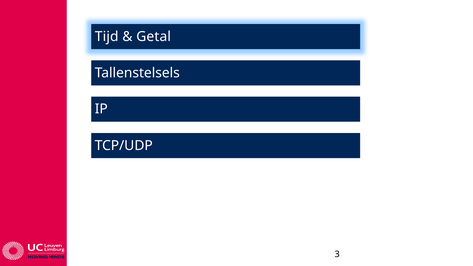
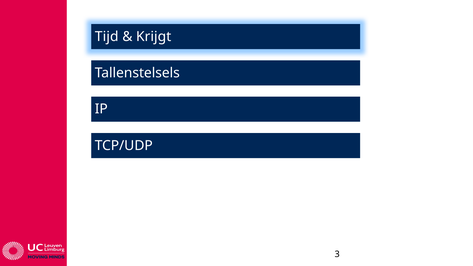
Getal: Getal -> Krijgt
